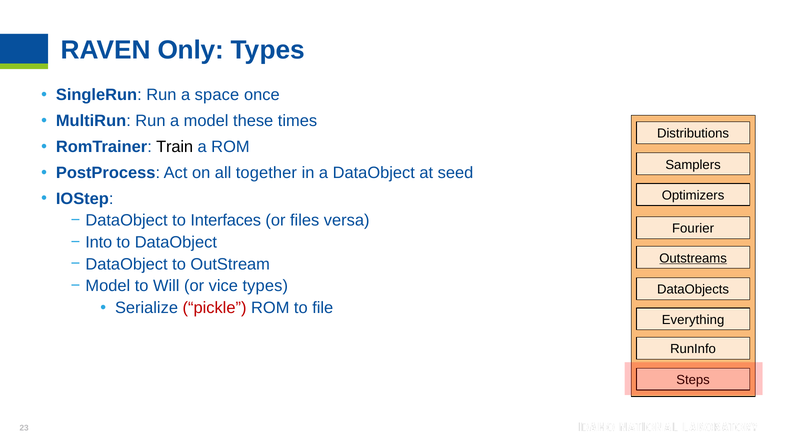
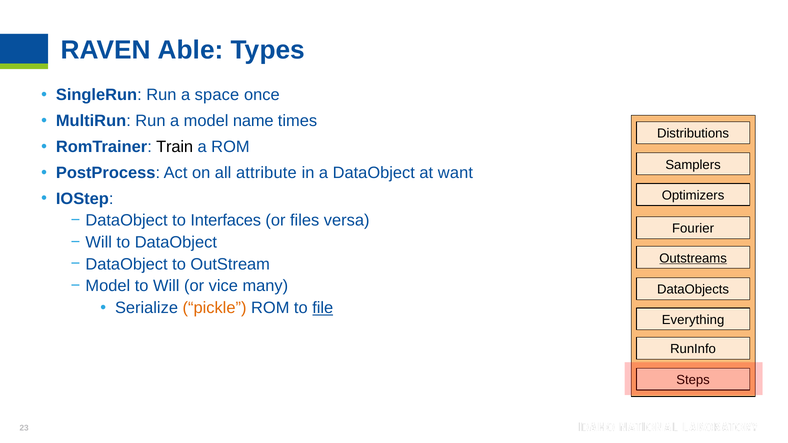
Only: Only -> Able
these: these -> name
together: together -> attribute
seed: seed -> want
Into at (99, 242): Into -> Will
vice types: types -> many
pickle colour: red -> orange
file underline: none -> present
